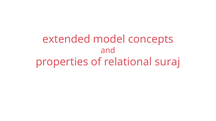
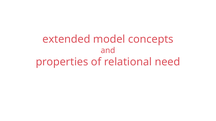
suraj: suraj -> need
